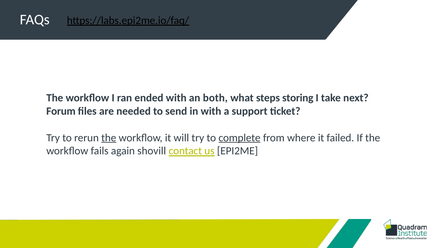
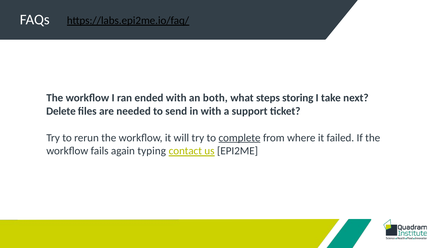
Forum: Forum -> Delete
the at (109, 138) underline: present -> none
shovill: shovill -> typing
